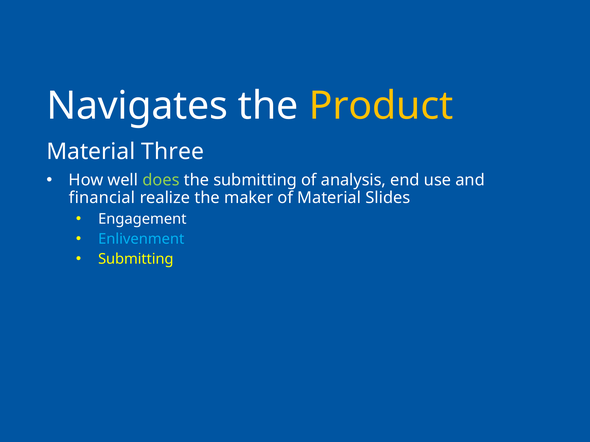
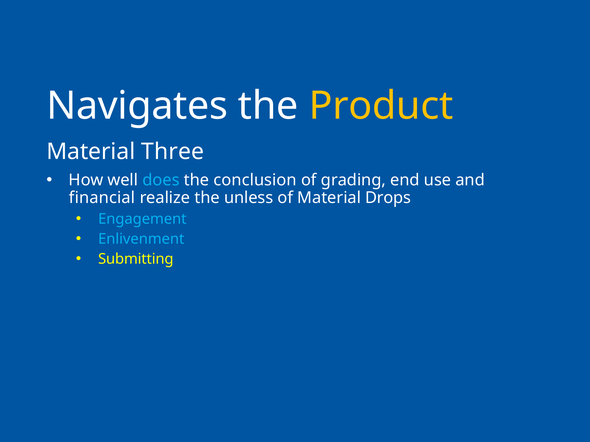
does colour: light green -> light blue
the submitting: submitting -> conclusion
analysis: analysis -> grading
maker: maker -> unless
Slides: Slides -> Drops
Engagement colour: white -> light blue
